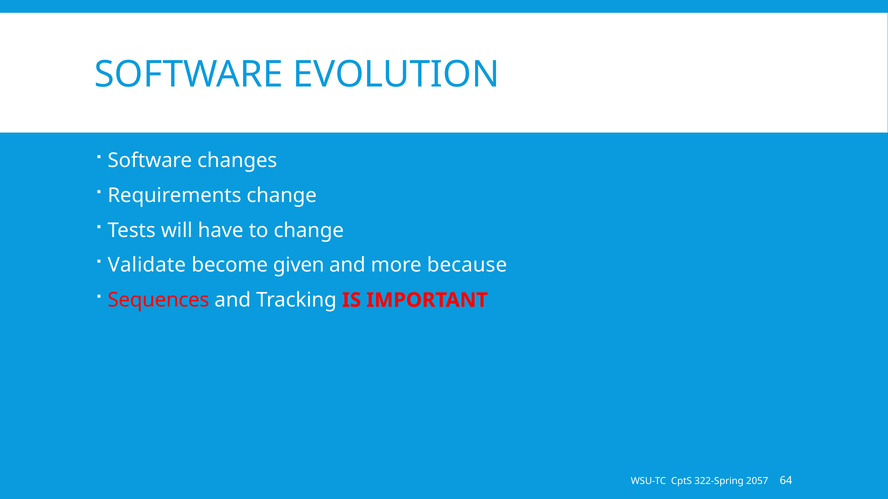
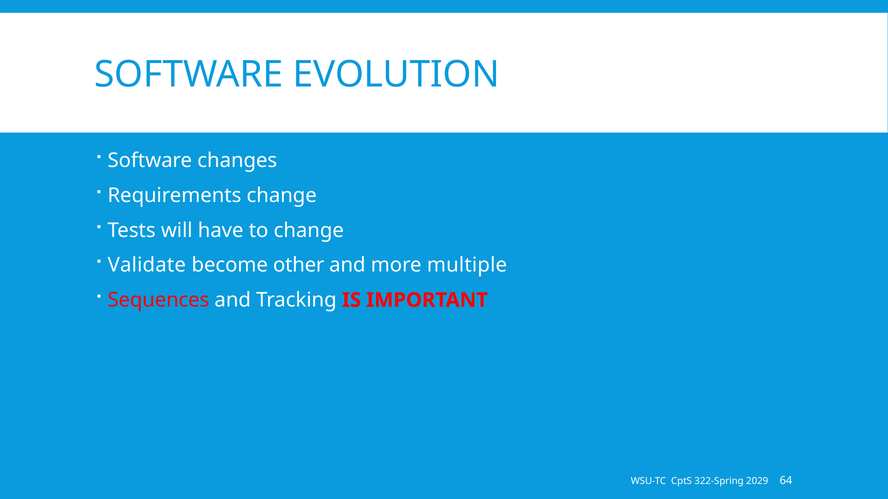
given: given -> other
because: because -> multiple
2057: 2057 -> 2029
